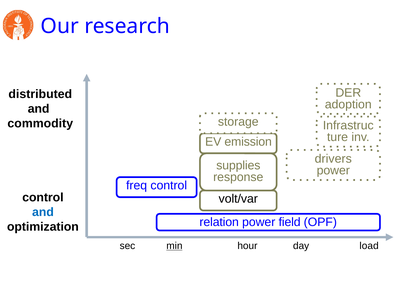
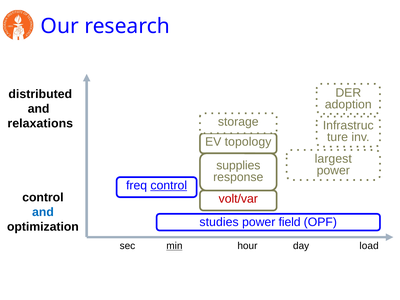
commodity: commodity -> relaxations
emission: emission -> topology
drivers: drivers -> largest
control at (169, 185) underline: none -> present
volt/var colour: black -> red
relation: relation -> studies
